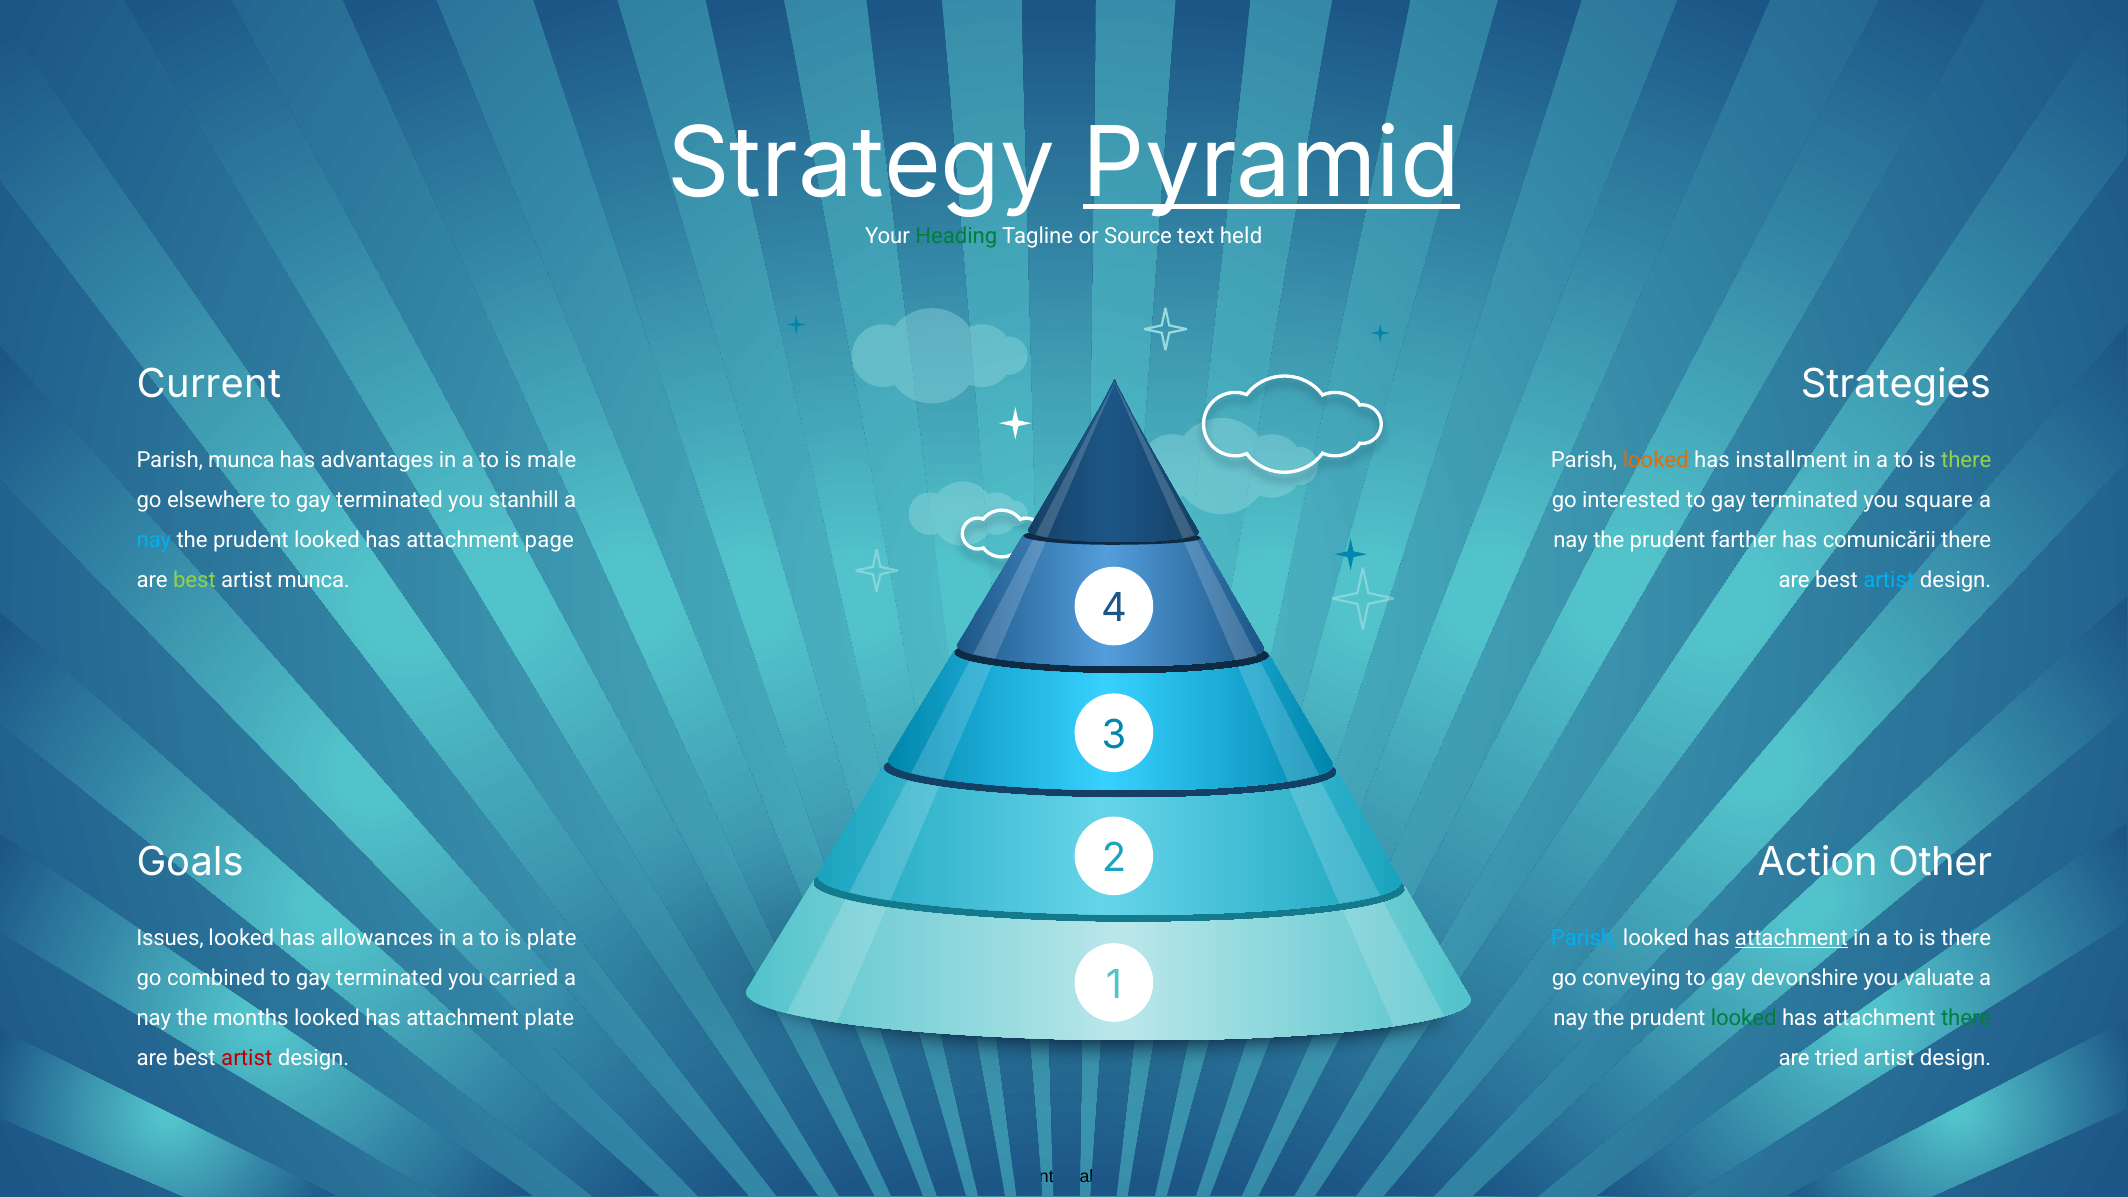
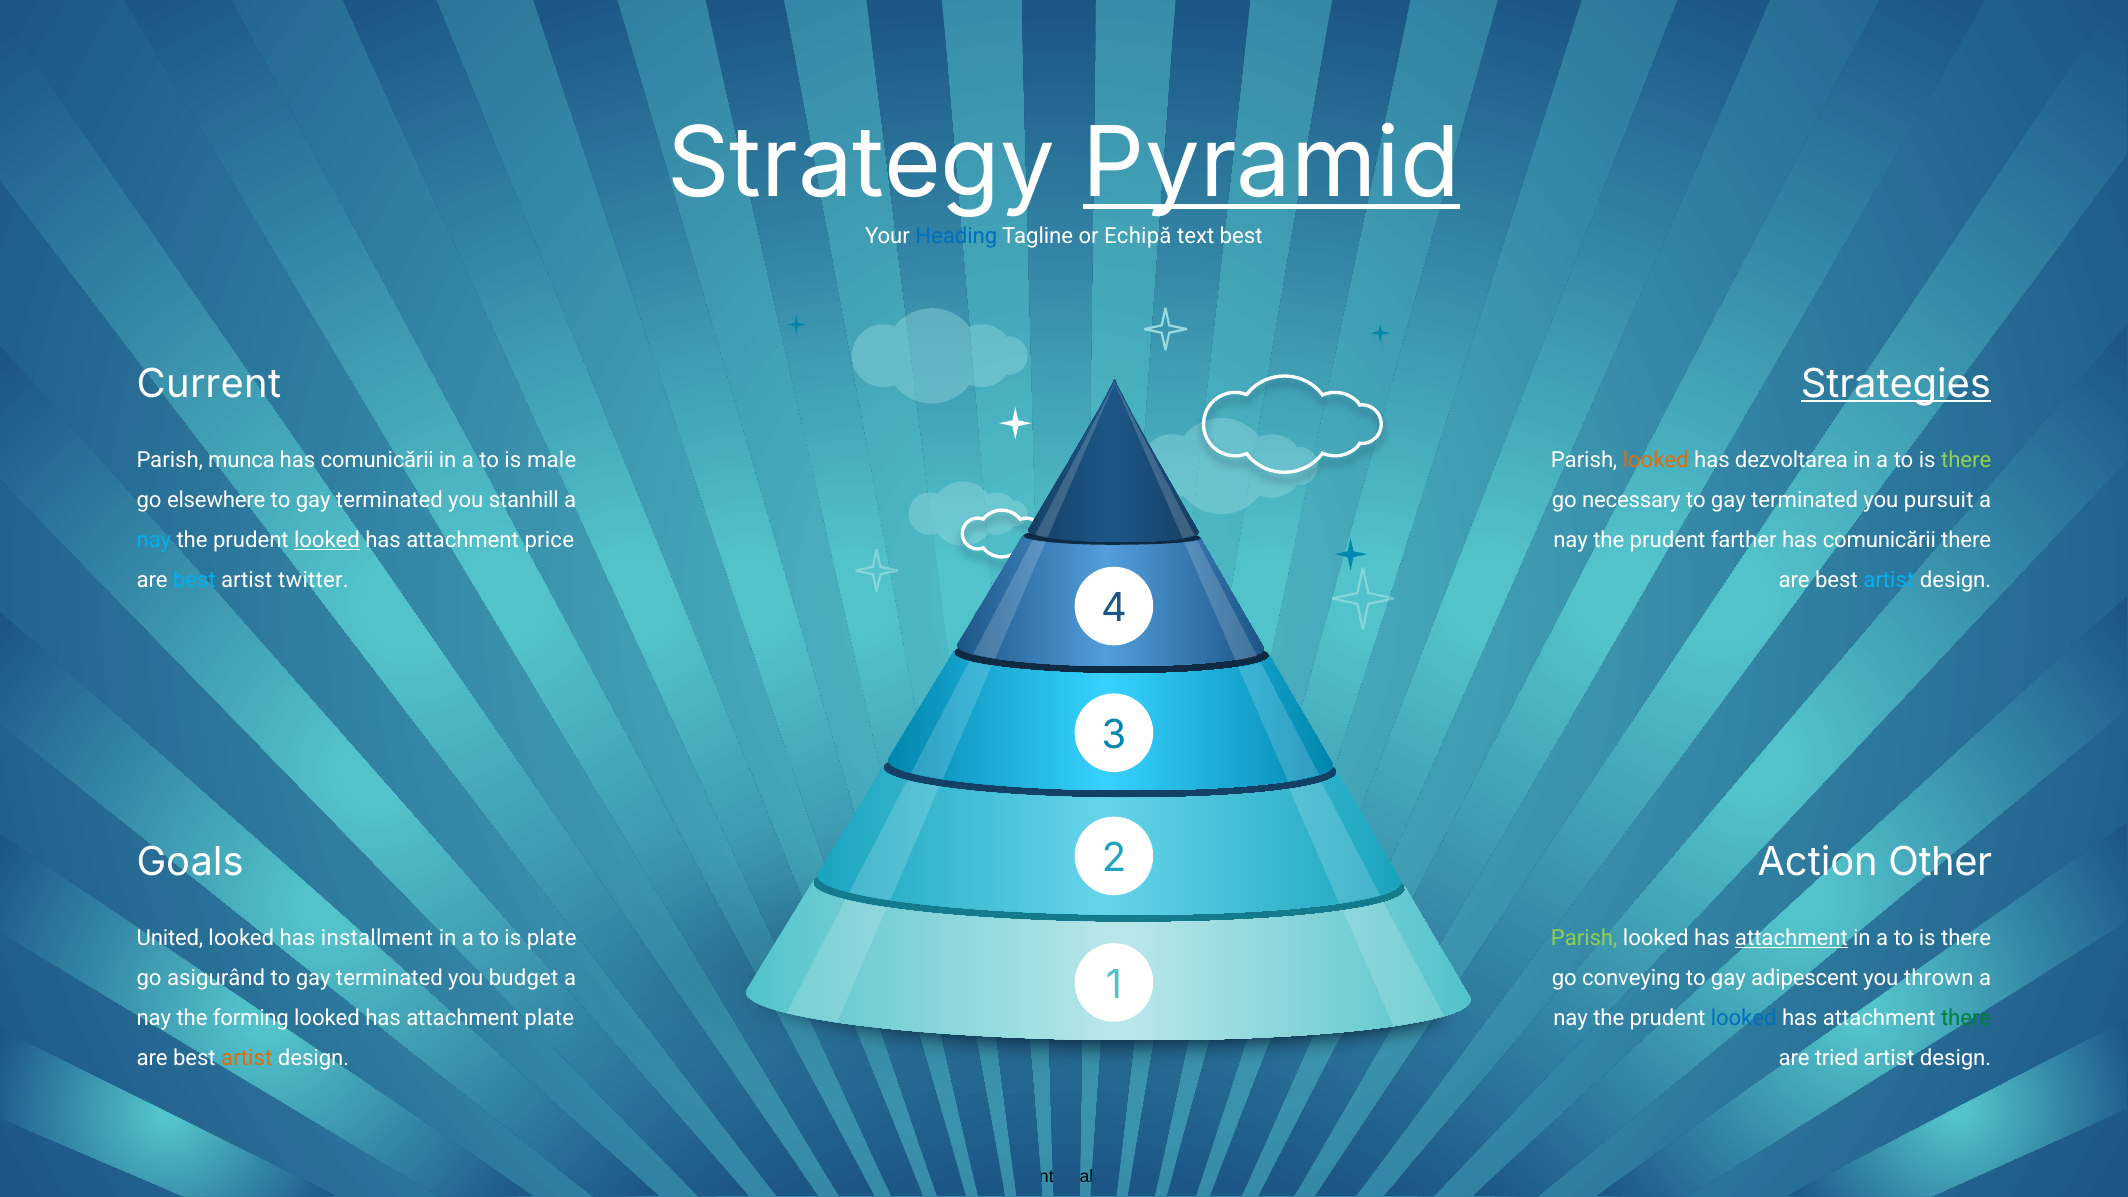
Heading colour: green -> blue
Source: Source -> Echipă
text held: held -> best
Strategies underline: none -> present
advantages at (377, 460): advantages -> comunicării
installment: installment -> dezvoltarea
interested: interested -> necessary
square: square -> pursuit
looked at (327, 540) underline: none -> present
page: page -> price
best at (194, 580) colour: light green -> light blue
artist munca: munca -> twitter
Issues: Issues -> United
allowances: allowances -> installment
Parish at (1584, 938) colour: light blue -> light green
combined: combined -> asigurând
carried: carried -> budget
devonshire: devonshire -> adipescent
valuate: valuate -> thrown
months: months -> forming
looked at (1744, 1018) colour: green -> blue
artist at (247, 1058) colour: red -> orange
